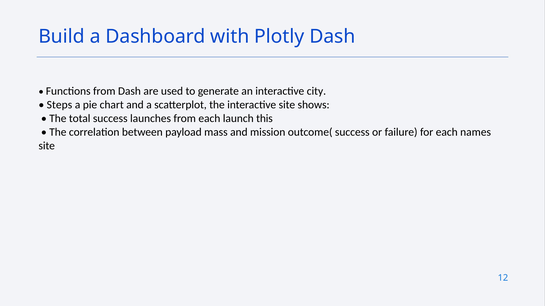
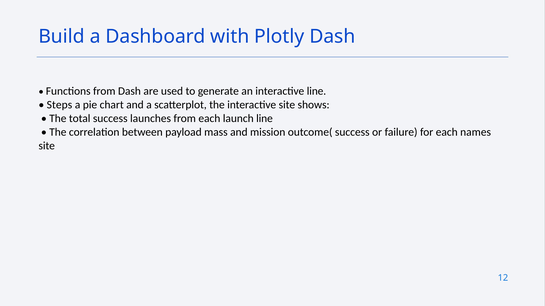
interactive city: city -> line
launch this: this -> line
